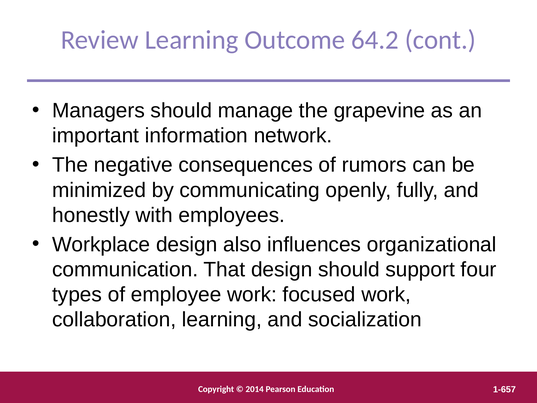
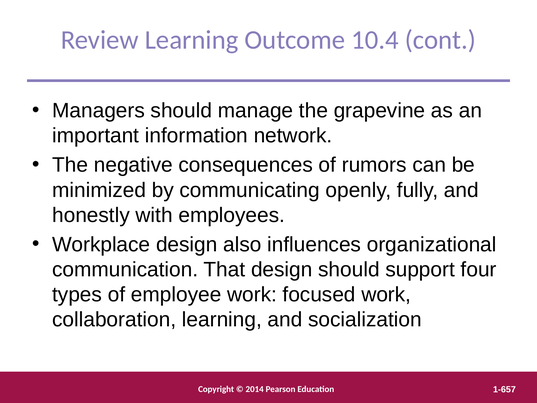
64.2: 64.2 -> 10.4
